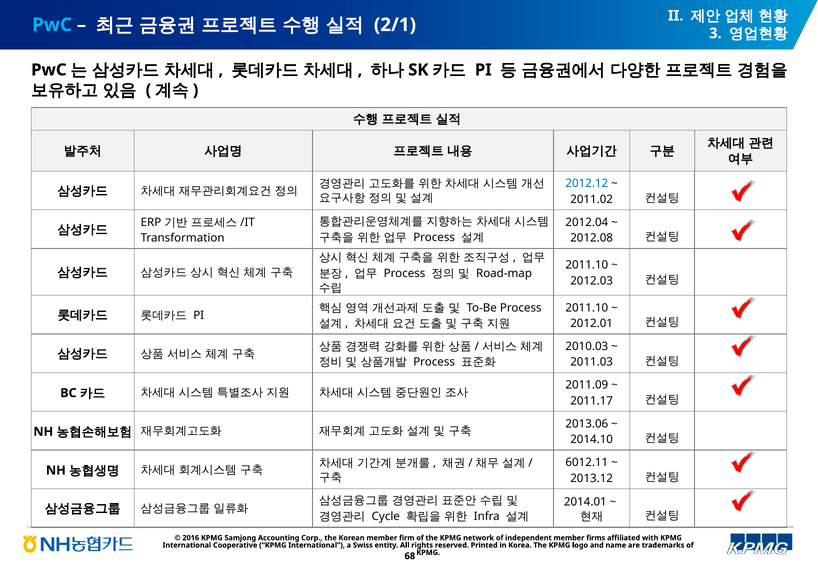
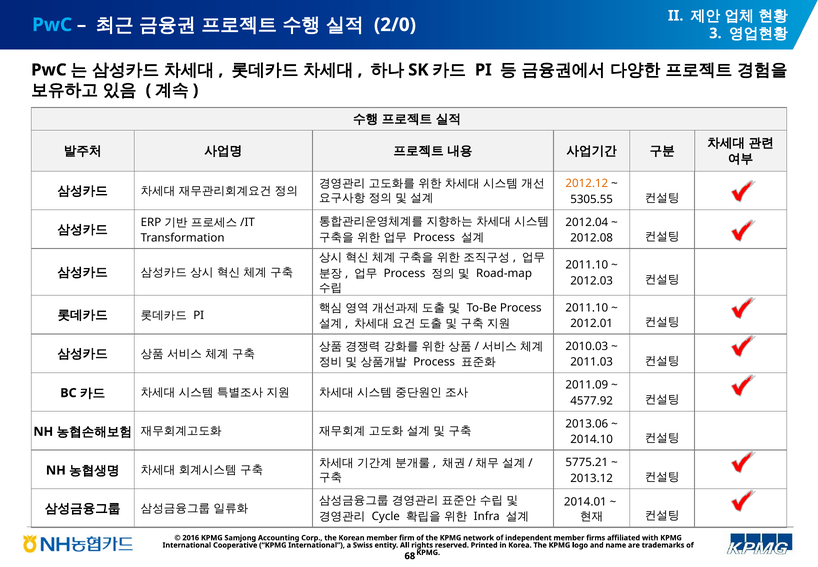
2/1: 2/1 -> 2/0
2012.12 colour: blue -> orange
2011.02: 2011.02 -> 5305.55
2011.17: 2011.17 -> 4577.92
6012.11: 6012.11 -> 5775.21
